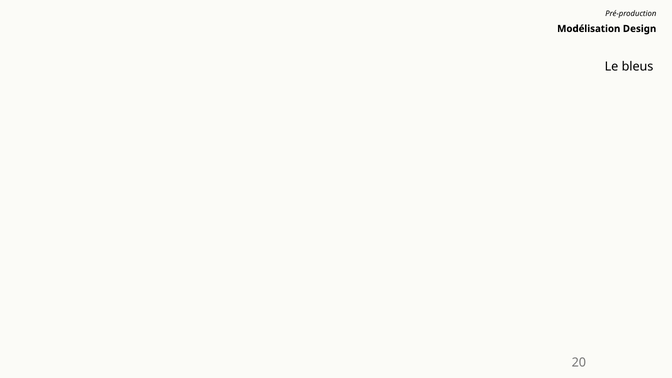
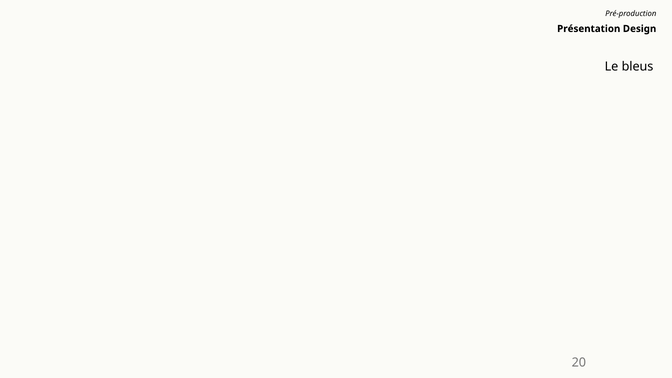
Modélisation: Modélisation -> Présentation
